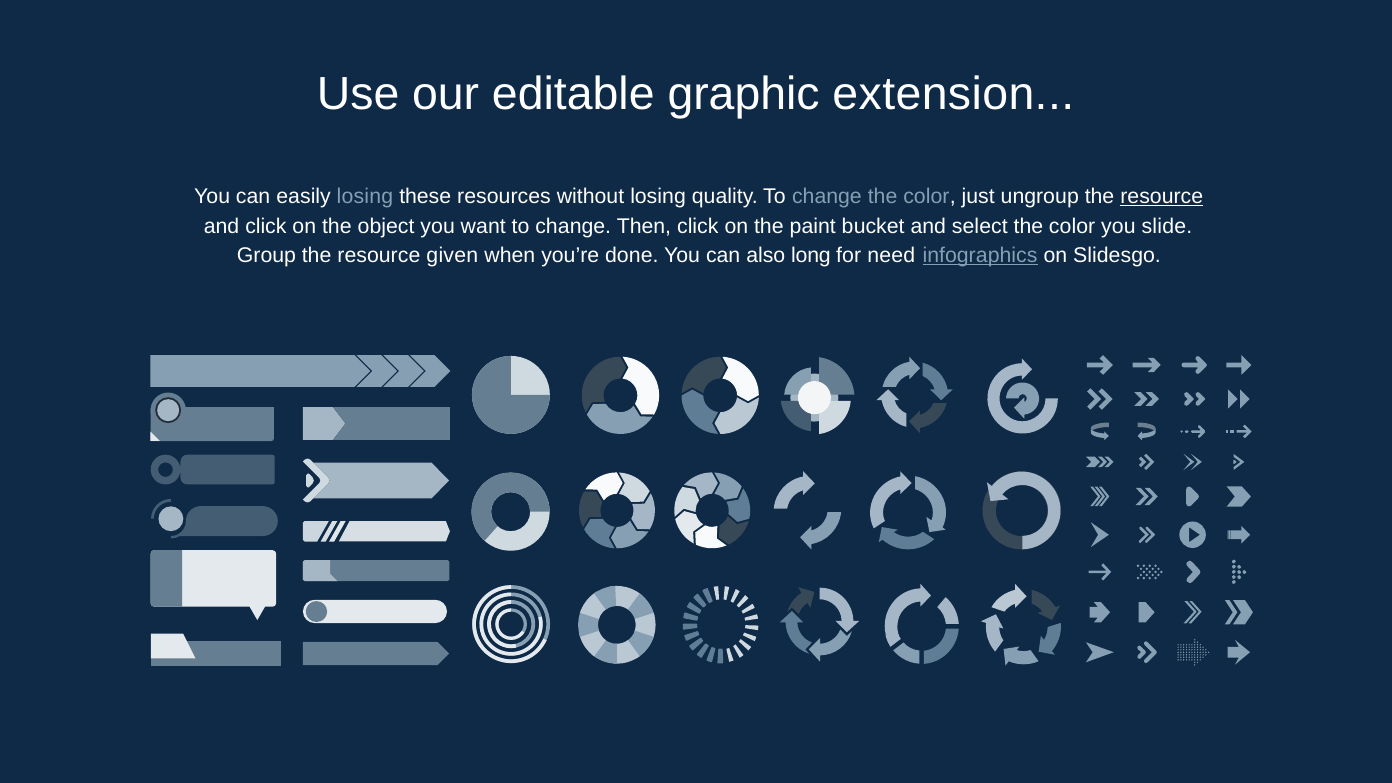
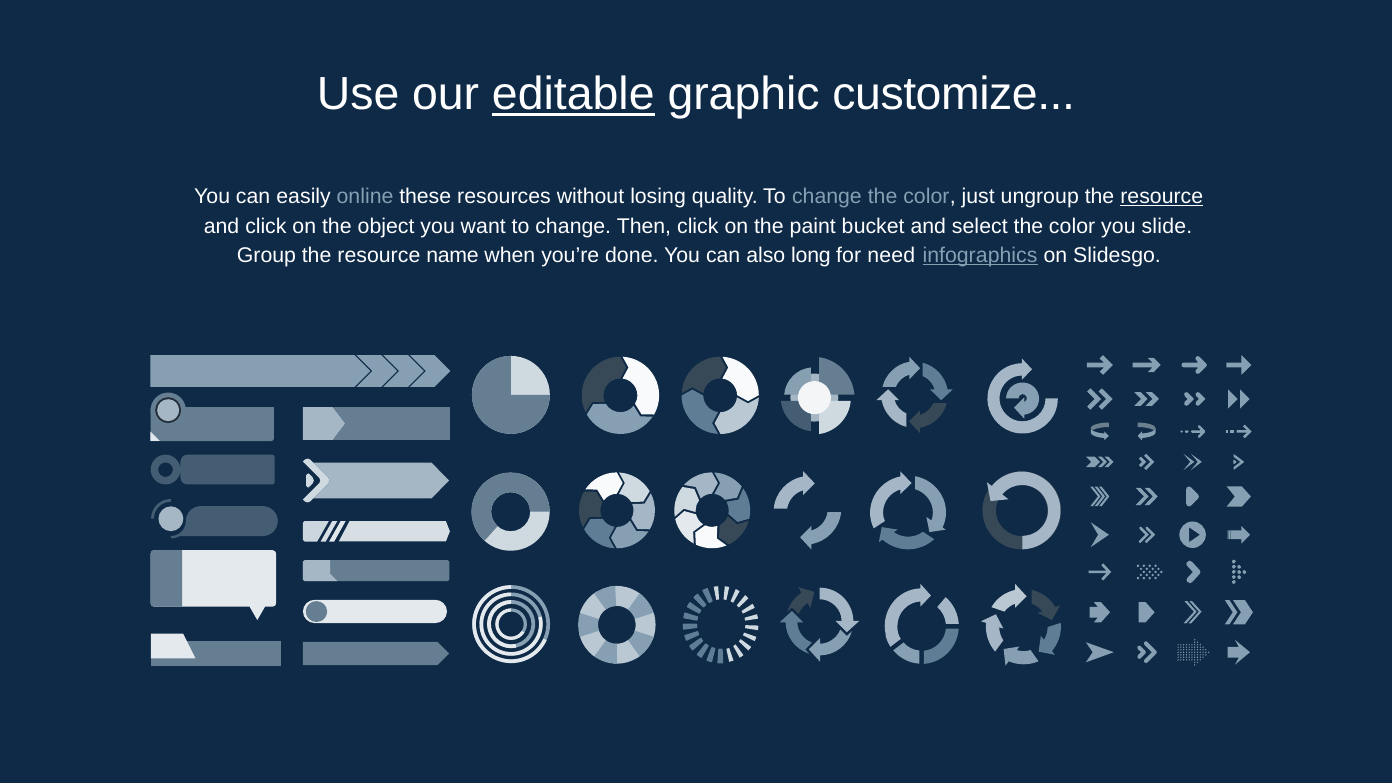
editable underline: none -> present
extension: extension -> customize
easily losing: losing -> online
given: given -> name
